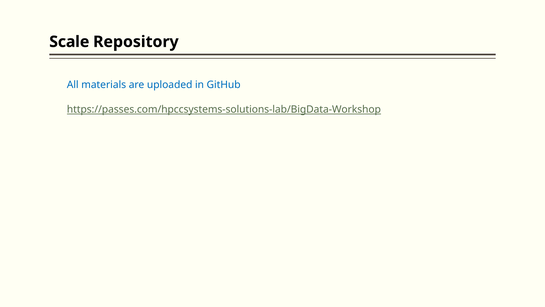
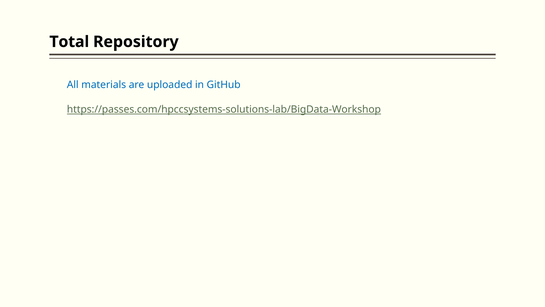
Scale: Scale -> Total
